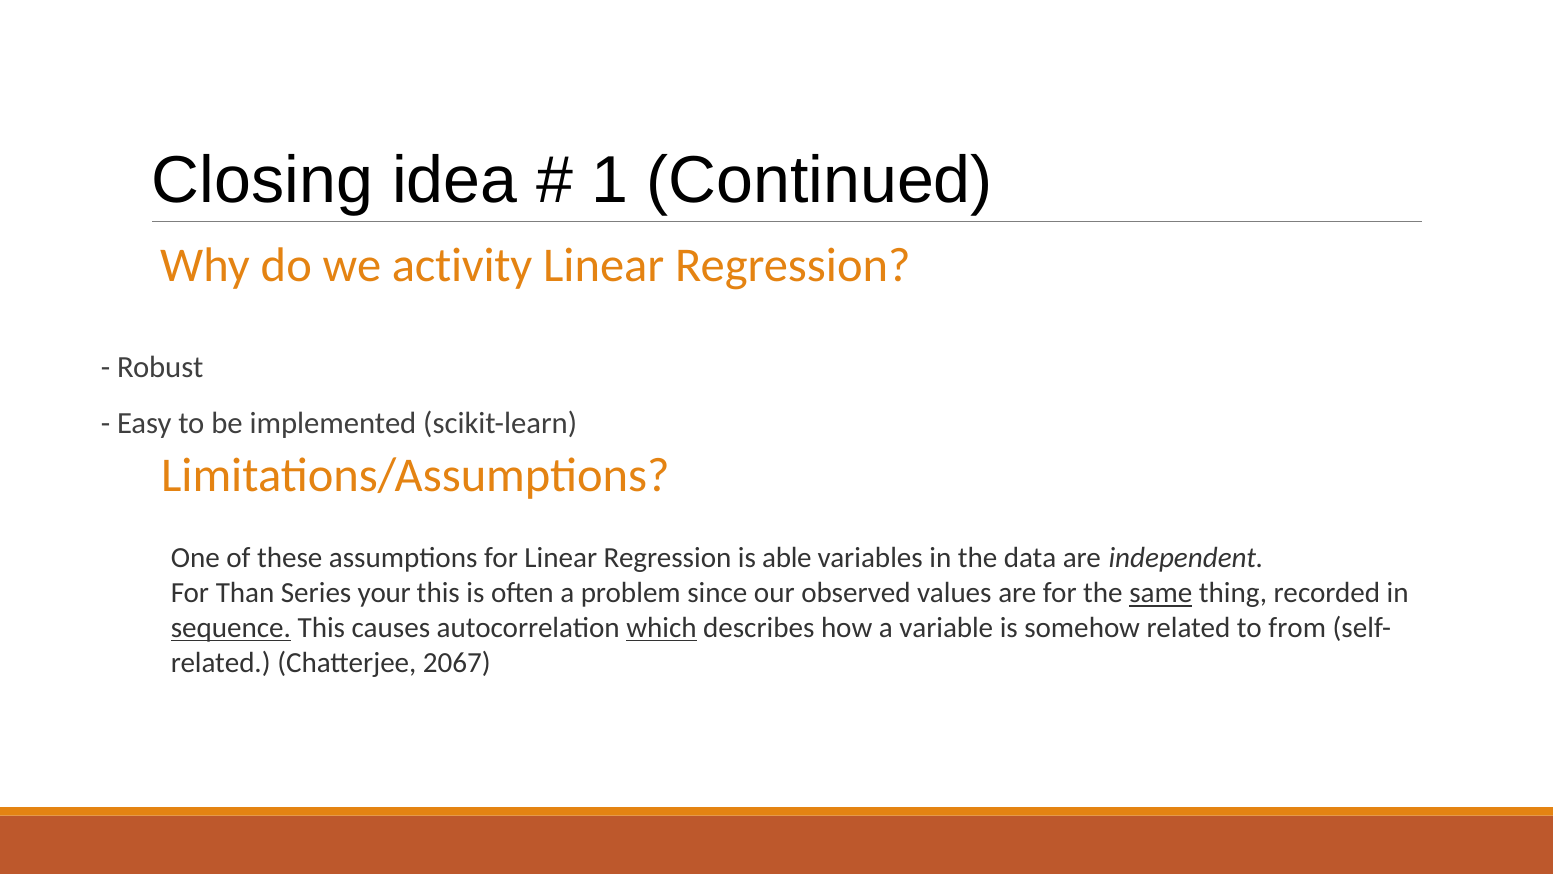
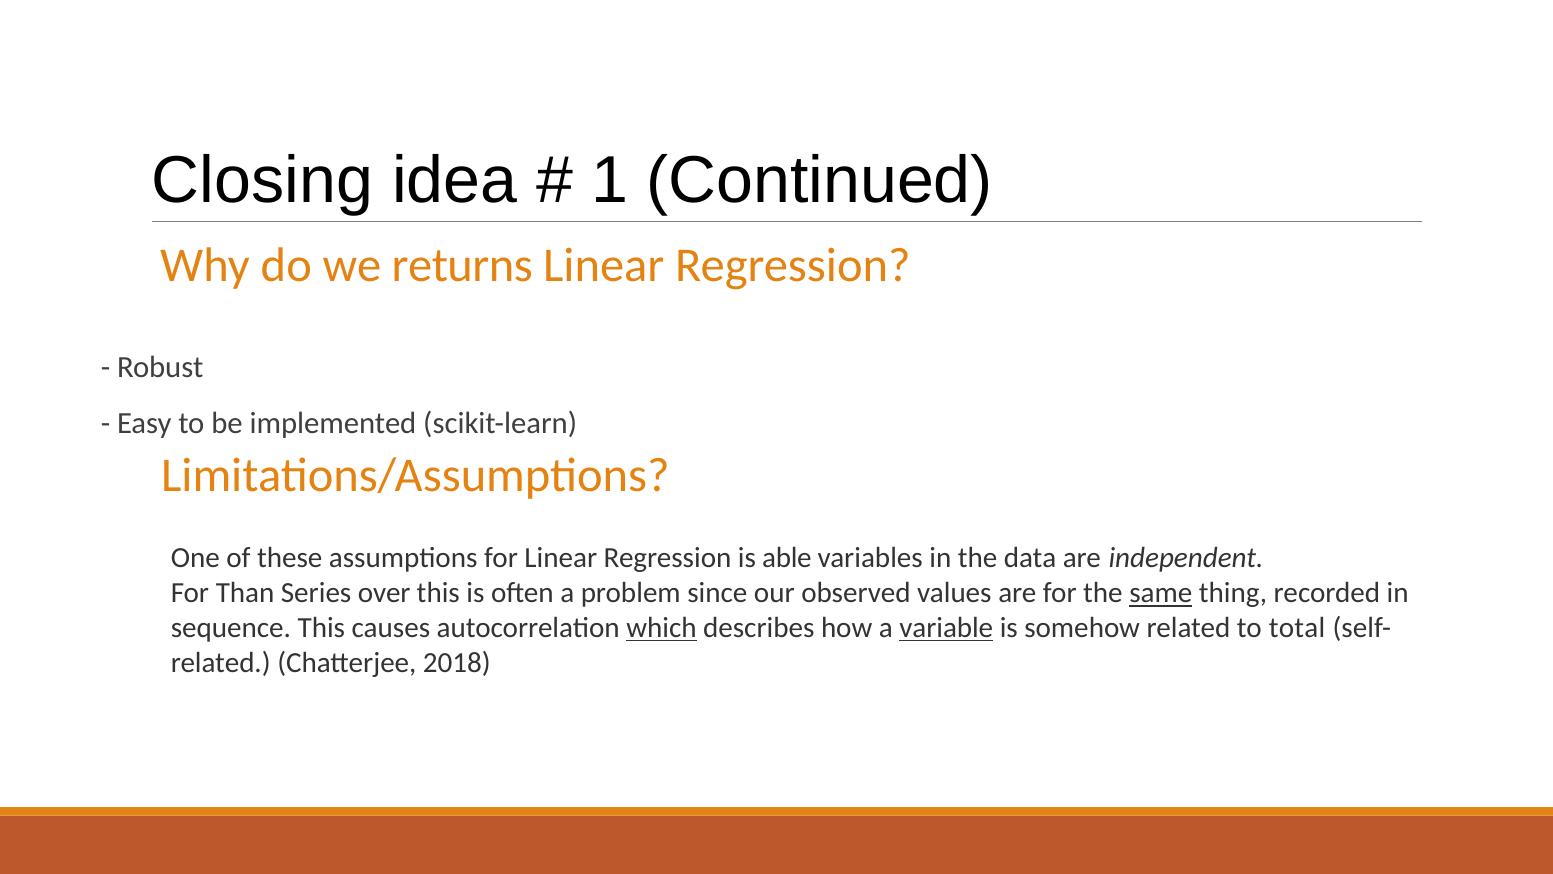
activity: activity -> returns
your: your -> over
sequence underline: present -> none
variable underline: none -> present
from: from -> total
2067: 2067 -> 2018
